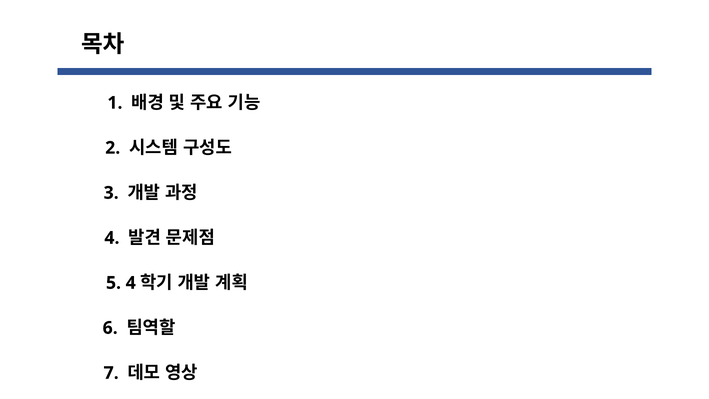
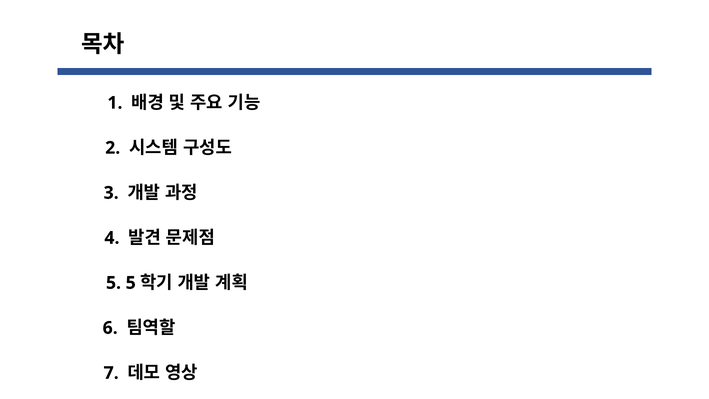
5 4: 4 -> 5
